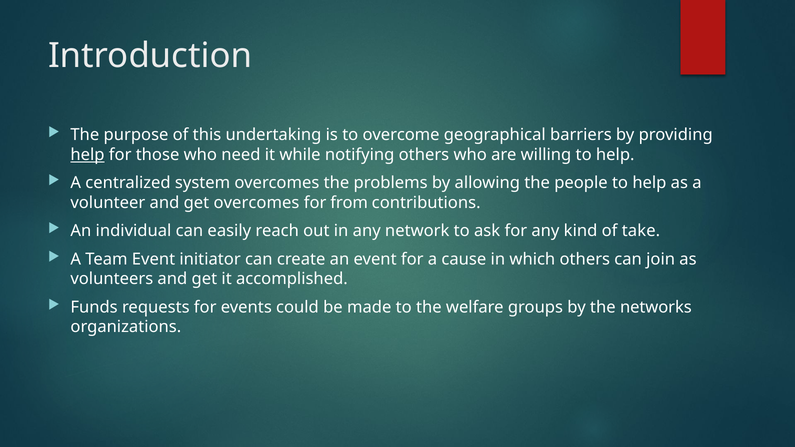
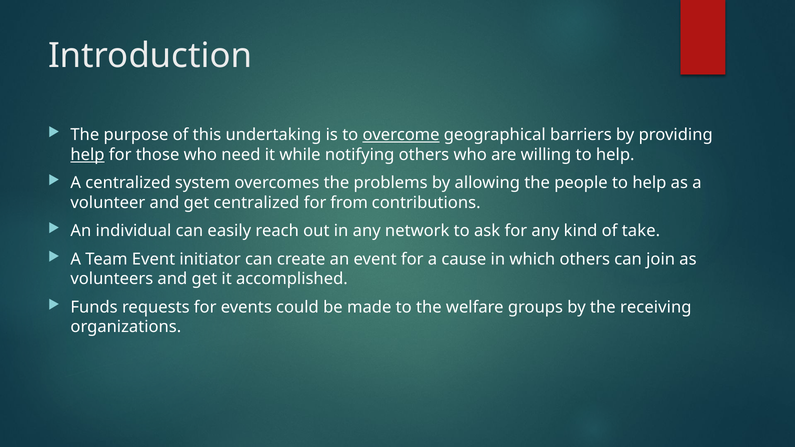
overcome underline: none -> present
get overcomes: overcomes -> centralized
networks: networks -> receiving
